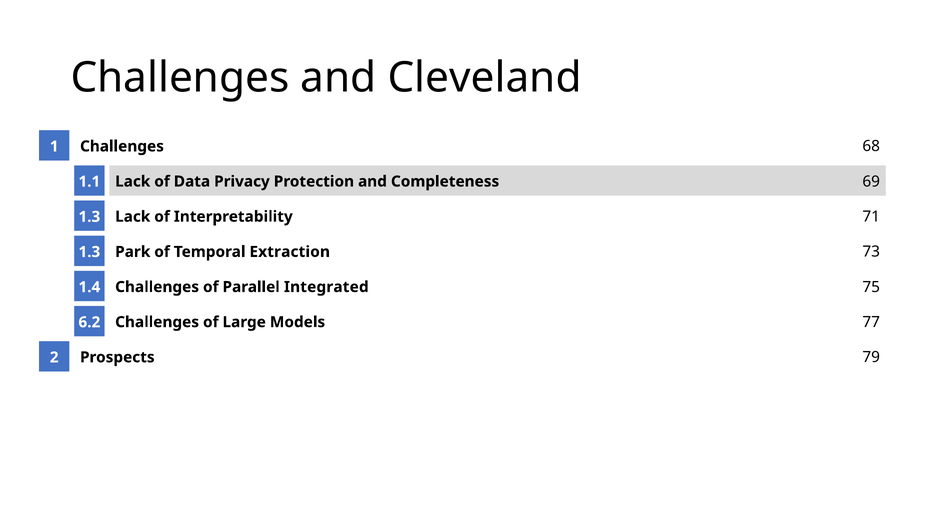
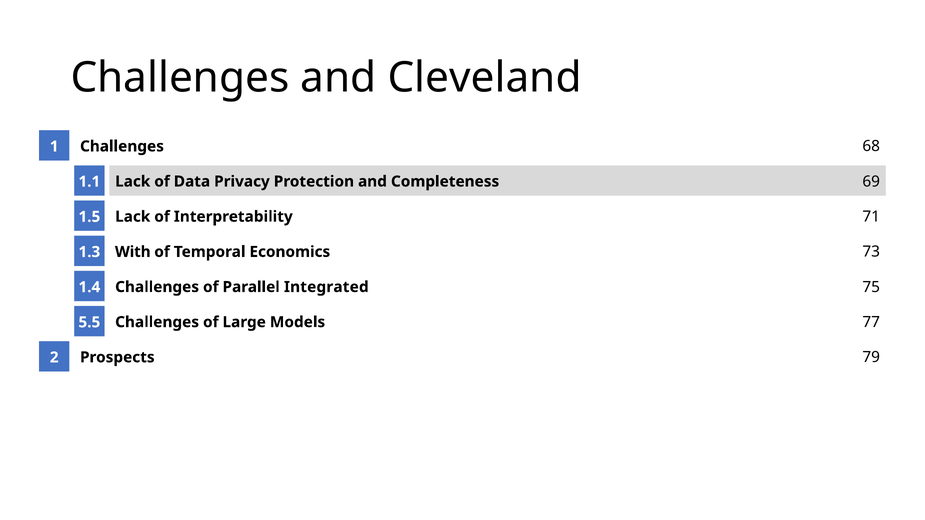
1.3 at (89, 217): 1.3 -> 1.5
Park: Park -> With
Extraction: Extraction -> Economics
6.2: 6.2 -> 5.5
